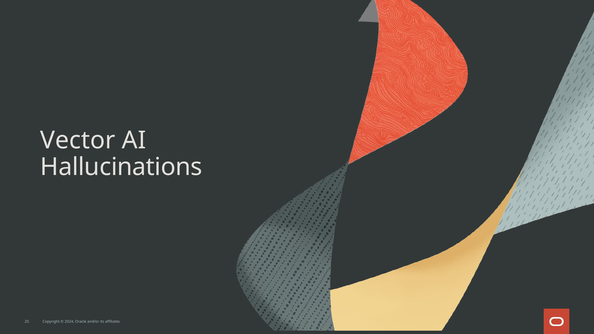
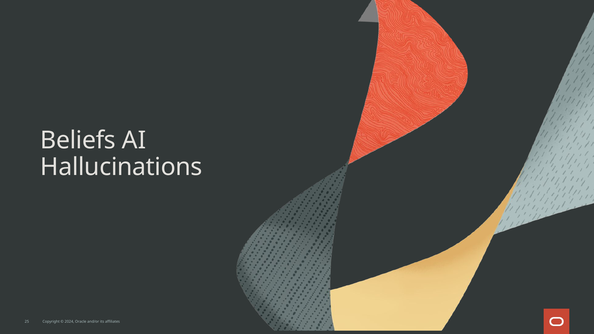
Vector: Vector -> Beliefs
